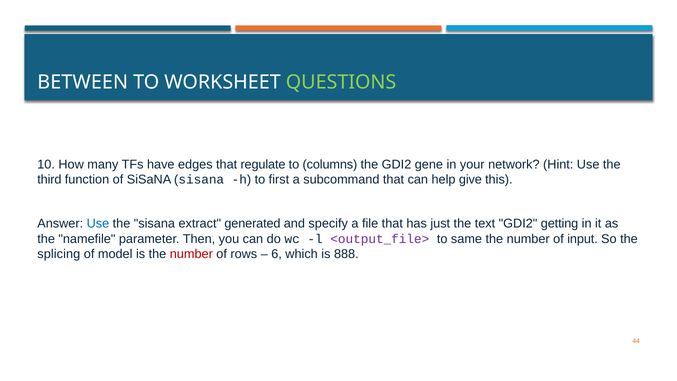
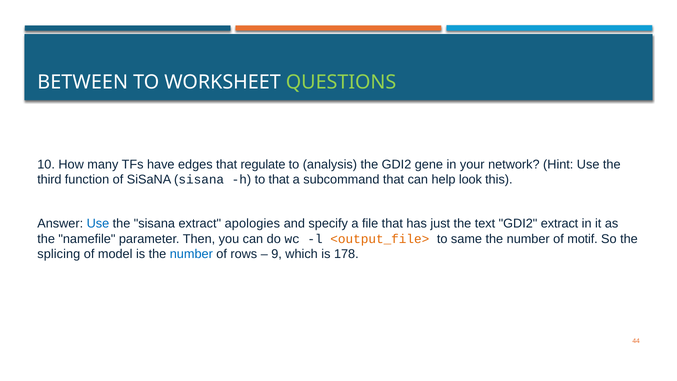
columns: columns -> analysis
to first: first -> that
give: give -> look
generated: generated -> apologies
GDI2 getting: getting -> extract
<output_file> colour: purple -> orange
input: input -> motif
number at (191, 254) colour: red -> blue
6: 6 -> 9
888: 888 -> 178
